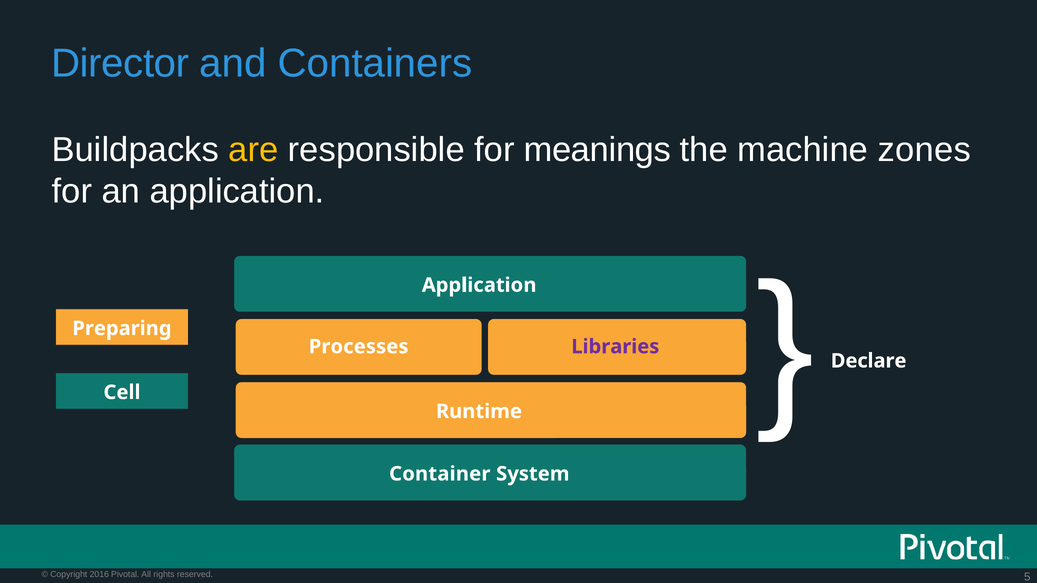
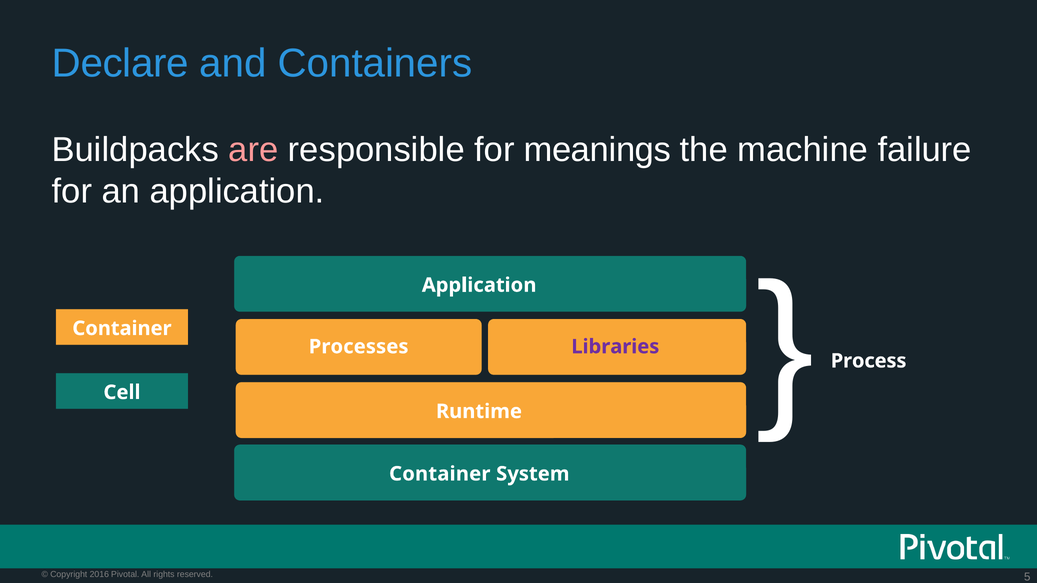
Director: Director -> Declare
are colour: yellow -> pink
zones: zones -> failure
Preparing at (122, 329): Preparing -> Container
Declare: Declare -> Process
